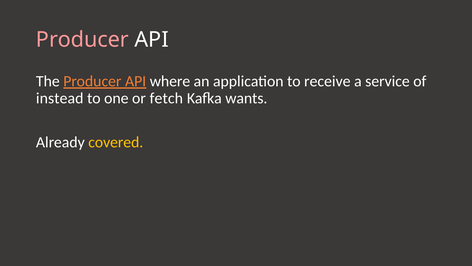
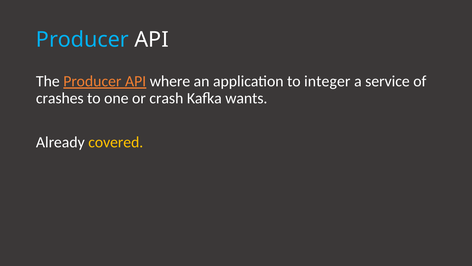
Producer at (82, 40) colour: pink -> light blue
receive: receive -> integer
instead: instead -> crashes
fetch: fetch -> crash
